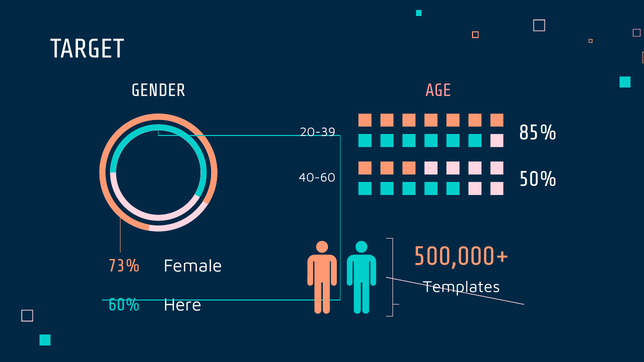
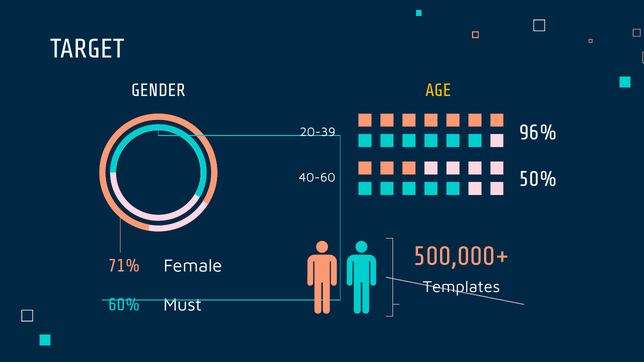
AGE colour: pink -> yellow
85%: 85% -> 96%
73%: 73% -> 71%
Here: Here -> Must
